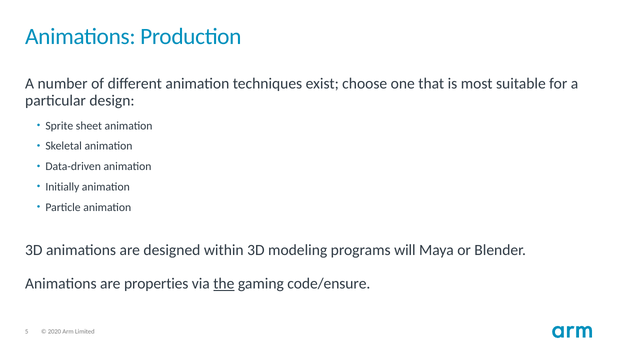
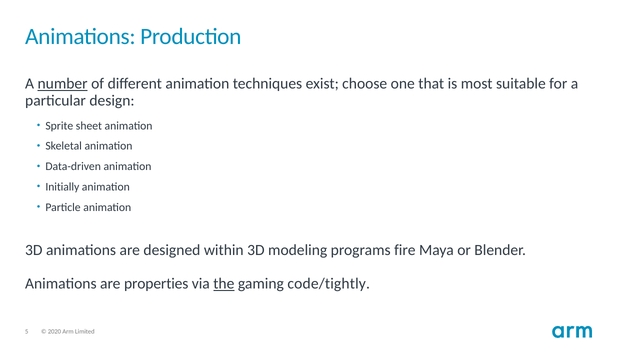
number underline: none -> present
will: will -> fire
code/ensure: code/ensure -> code/tightly
